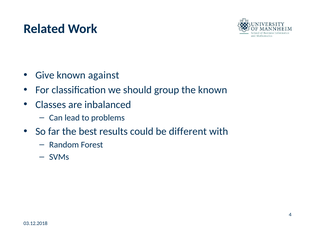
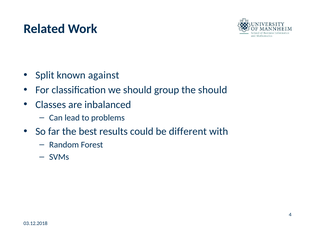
Give: Give -> Split
the known: known -> should
